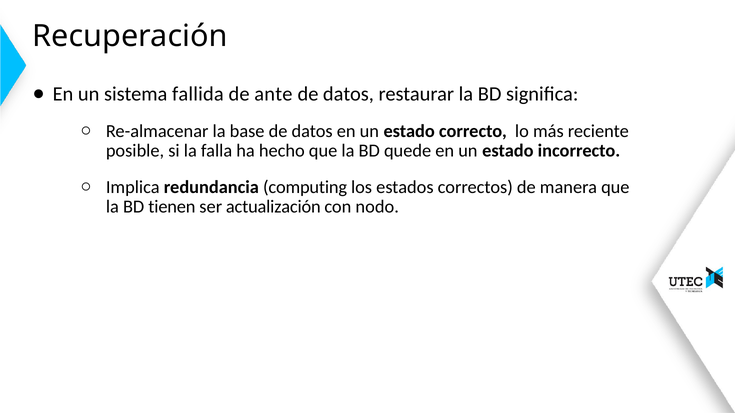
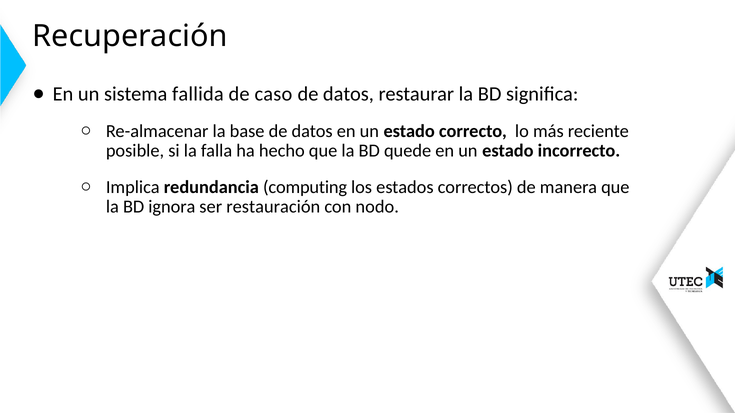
ante: ante -> caso
tienen: tienen -> ignora
actualización: actualización -> restauración
